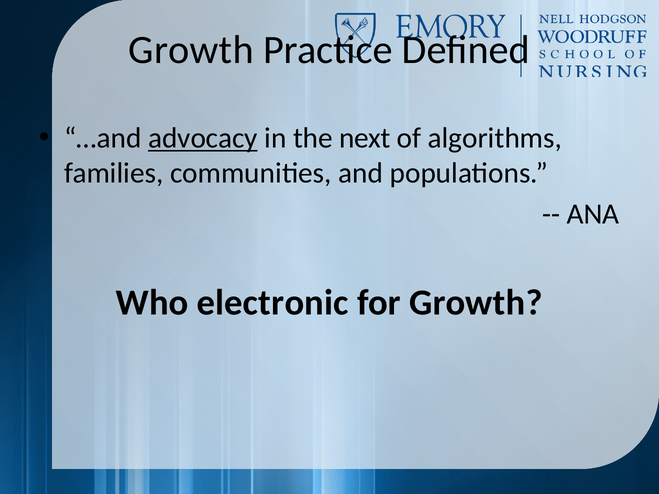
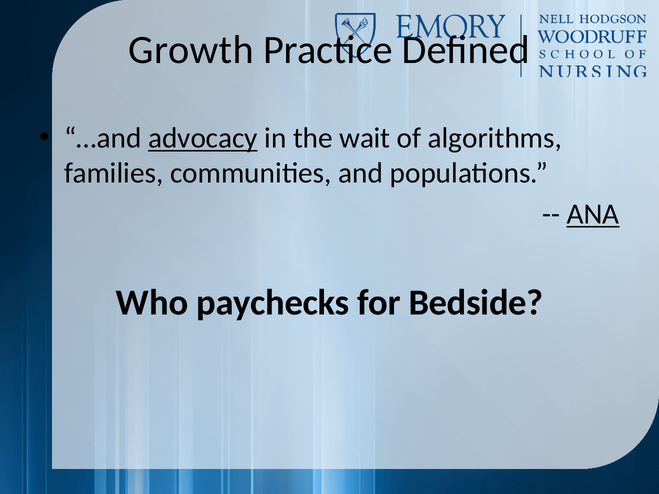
next: next -> wait
ANA underline: none -> present
electronic: electronic -> paychecks
for Growth: Growth -> Bedside
